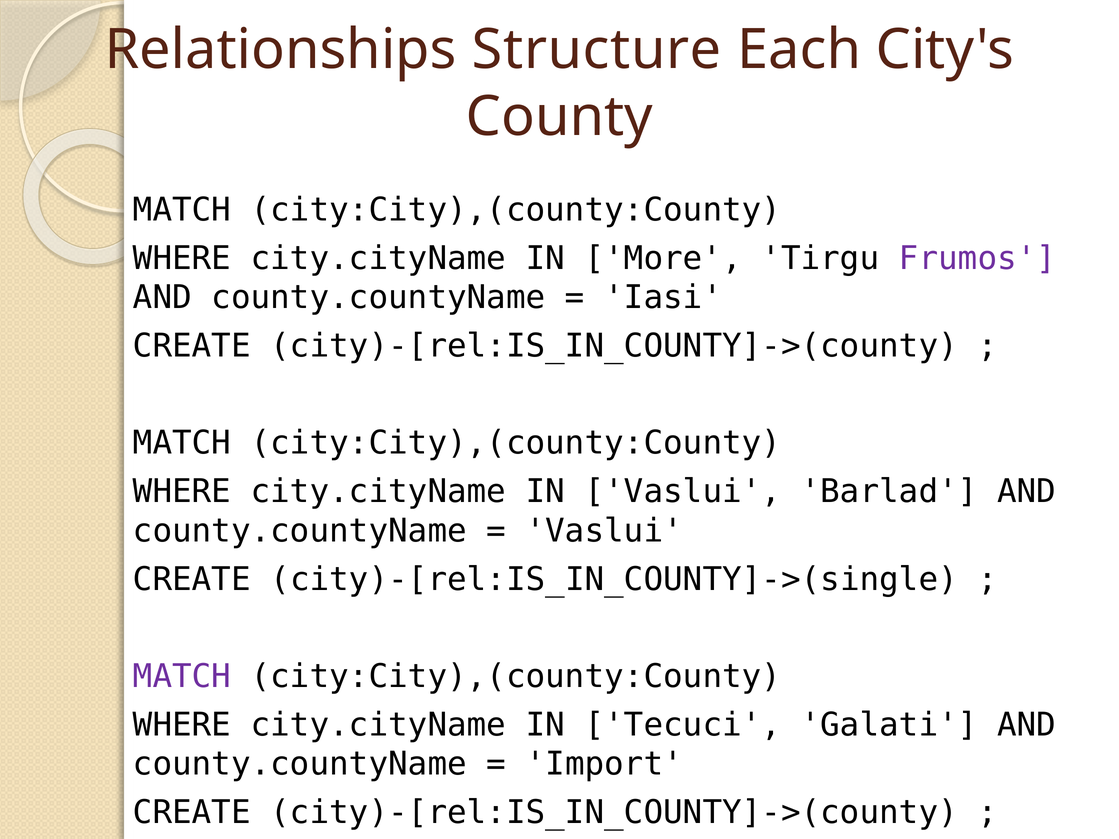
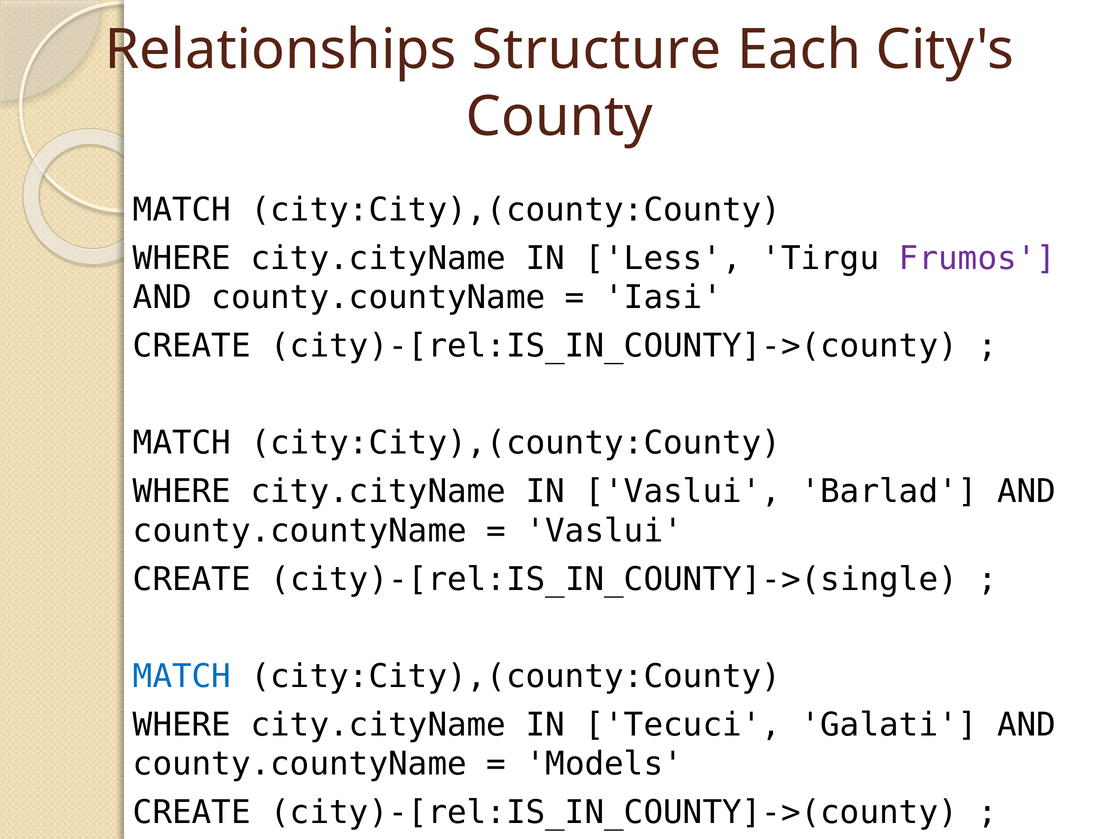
More: More -> Less
MATCH at (182, 676) colour: purple -> blue
Import: Import -> Models
